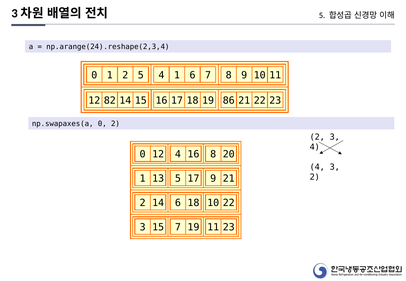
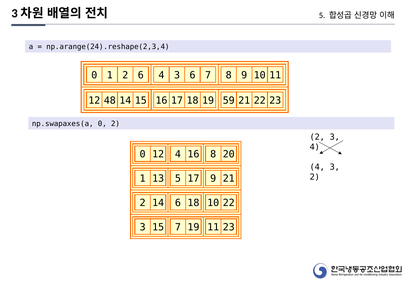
2 5: 5 -> 6
1 at (177, 75): 1 -> 3
82: 82 -> 48
86: 86 -> 59
